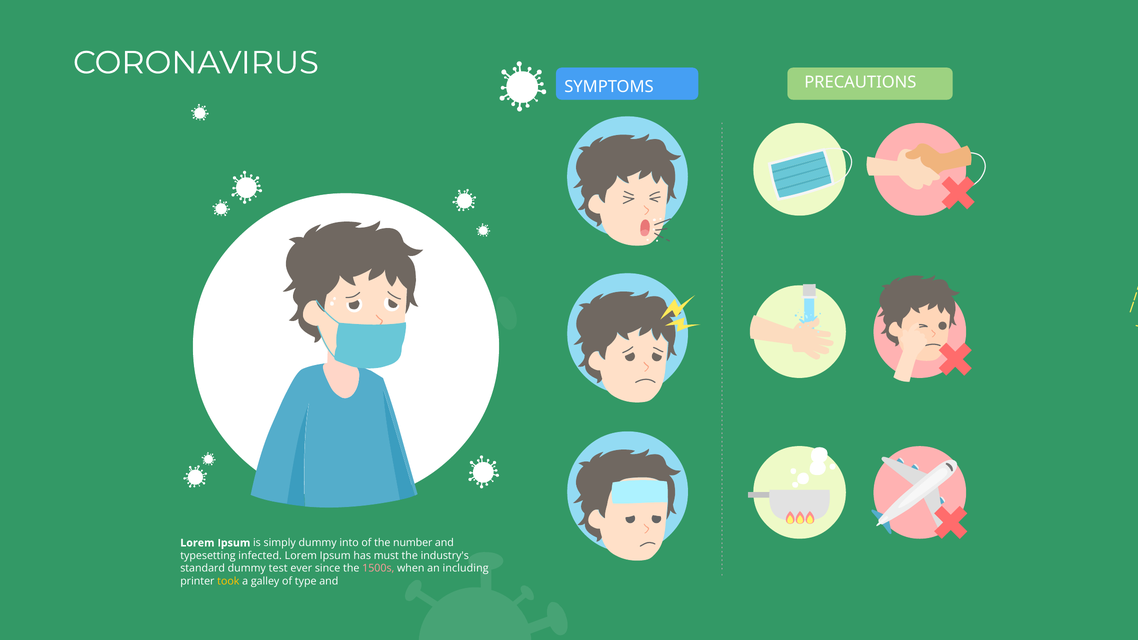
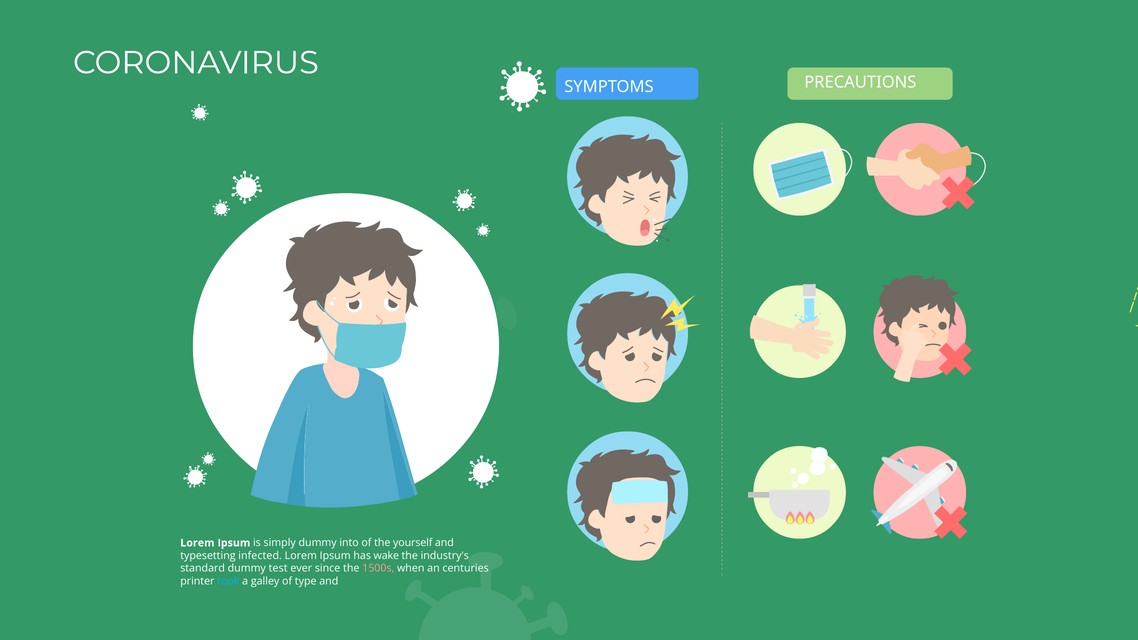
number: number -> yourself
must: must -> wake
including: including -> centuries
took colour: yellow -> light blue
